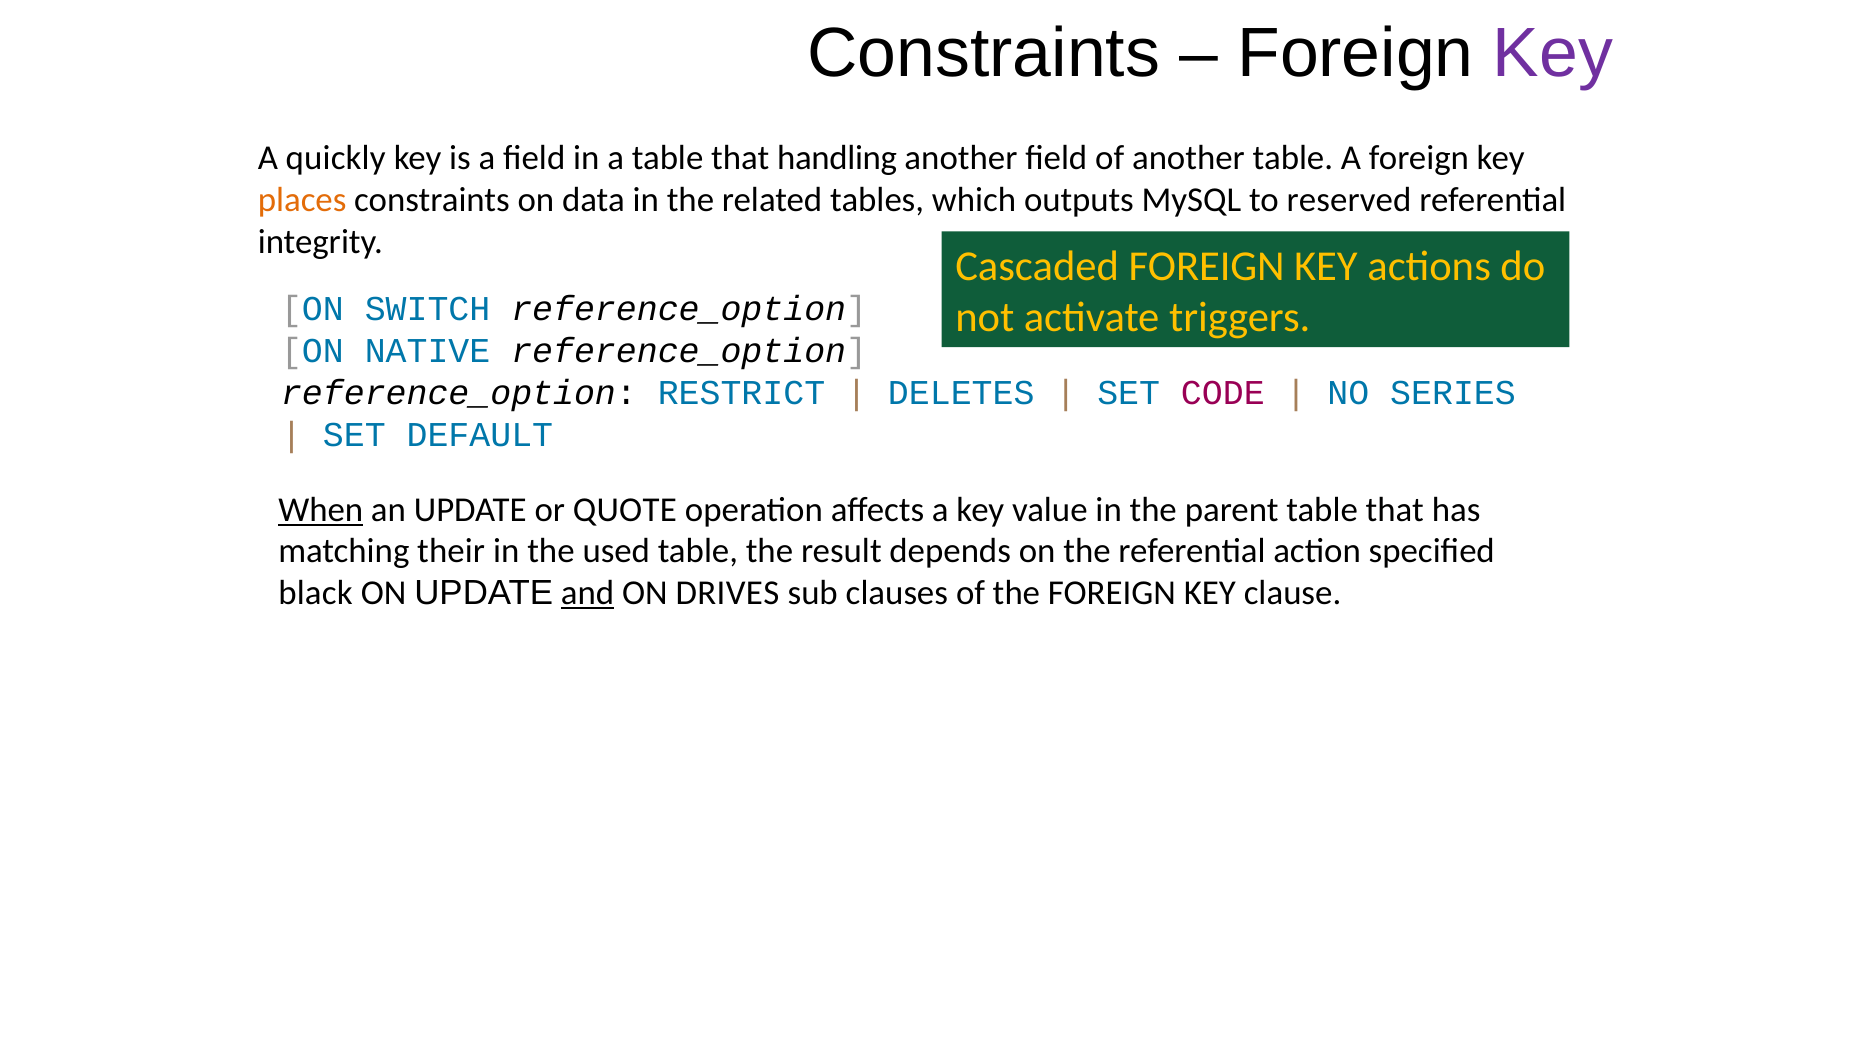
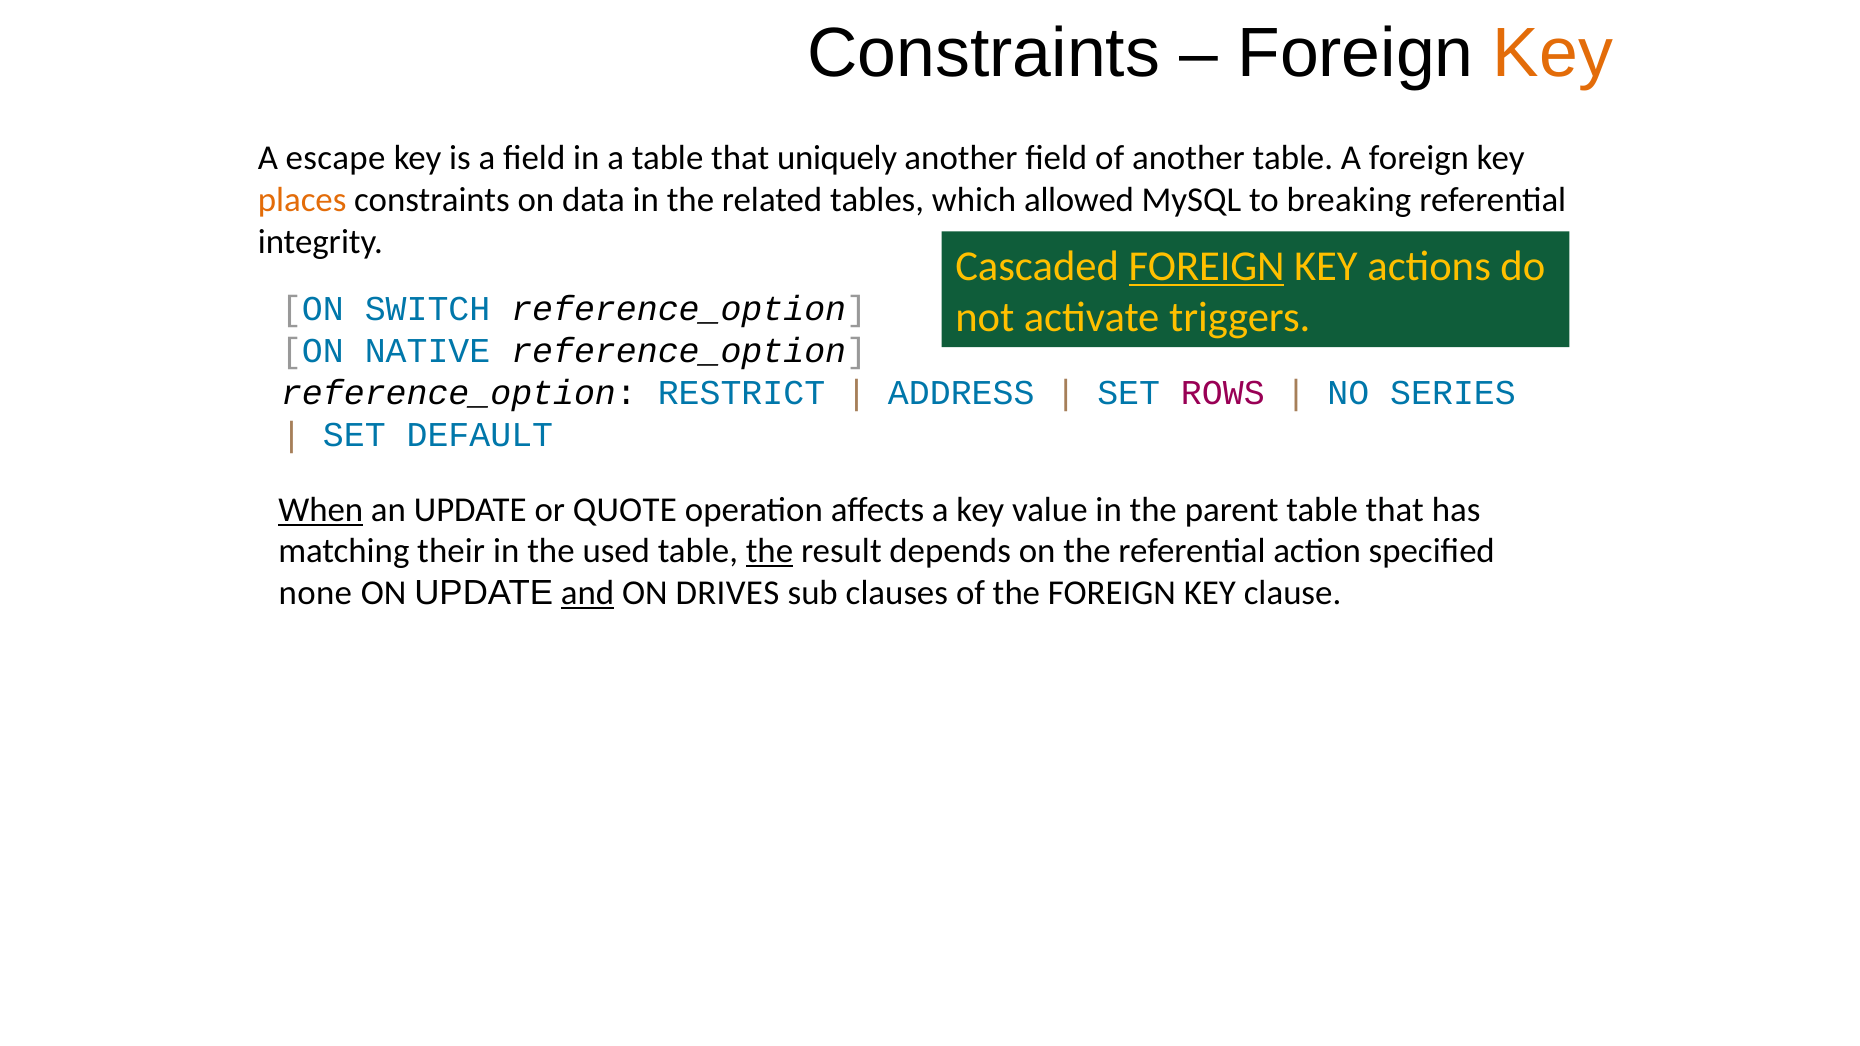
Key at (1553, 54) colour: purple -> orange
quickly: quickly -> escape
handling: handling -> uniquely
outputs: outputs -> allowed
reserved: reserved -> breaking
FOREIGN at (1207, 267) underline: none -> present
DELETES: DELETES -> ADDRESS
CODE: CODE -> ROWS
the at (769, 552) underline: none -> present
black: black -> none
